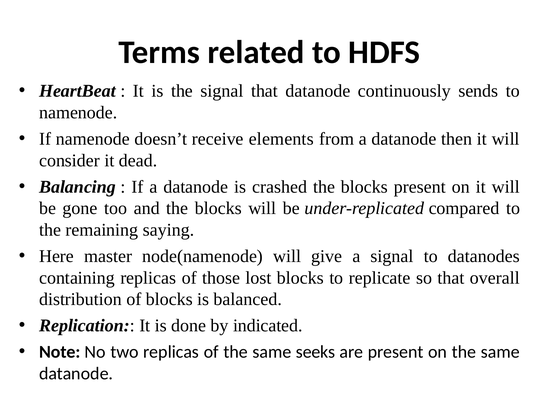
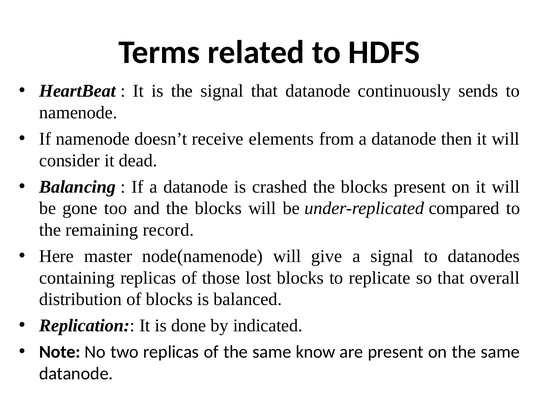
saying: saying -> record
seeks: seeks -> know
